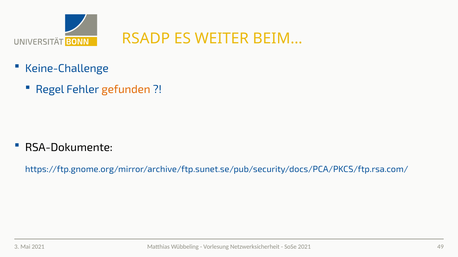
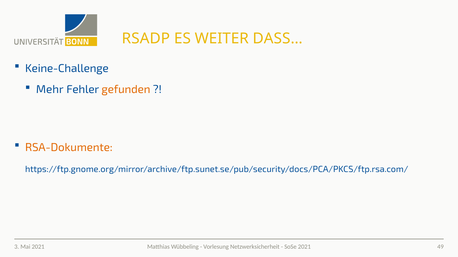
BEIM…: BEIM… -> DASS…
Regel: Regel -> Mehr
RSA-Dokumente colour: black -> orange
